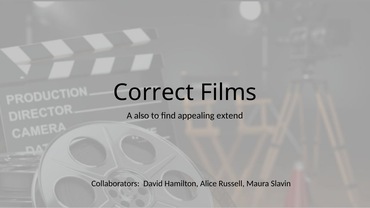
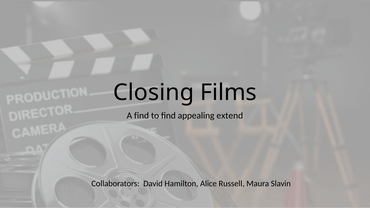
Correct: Correct -> Closing
A also: also -> find
